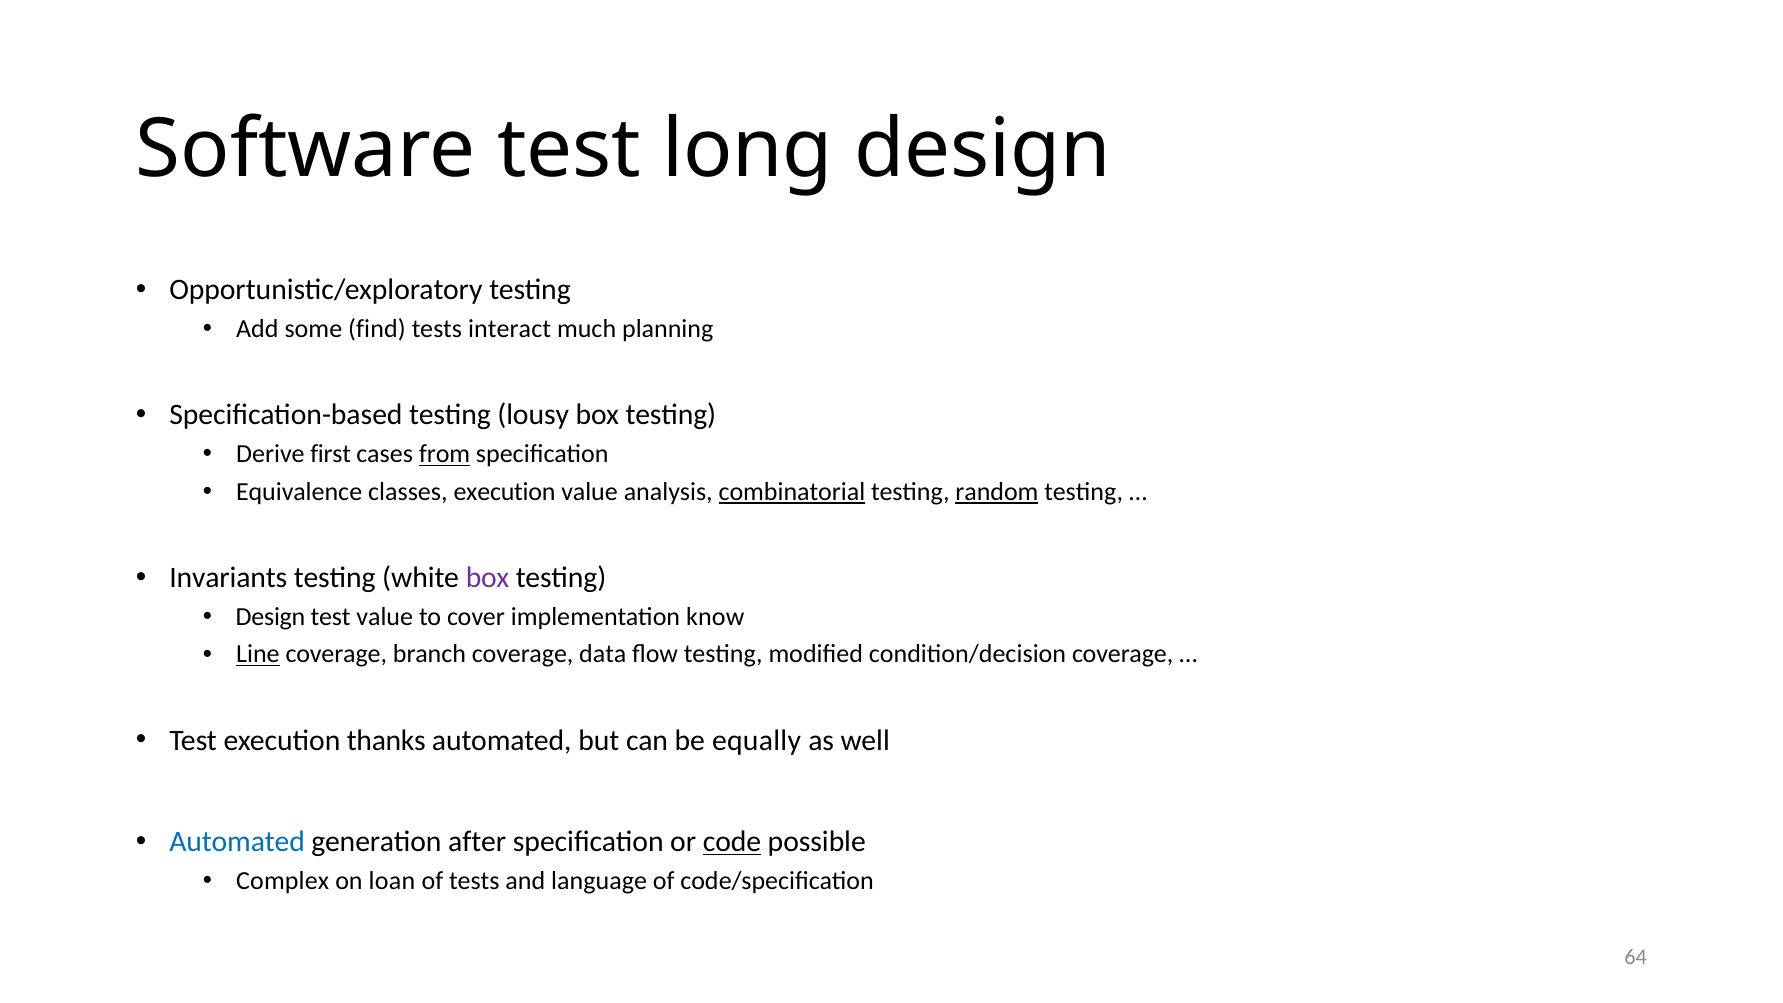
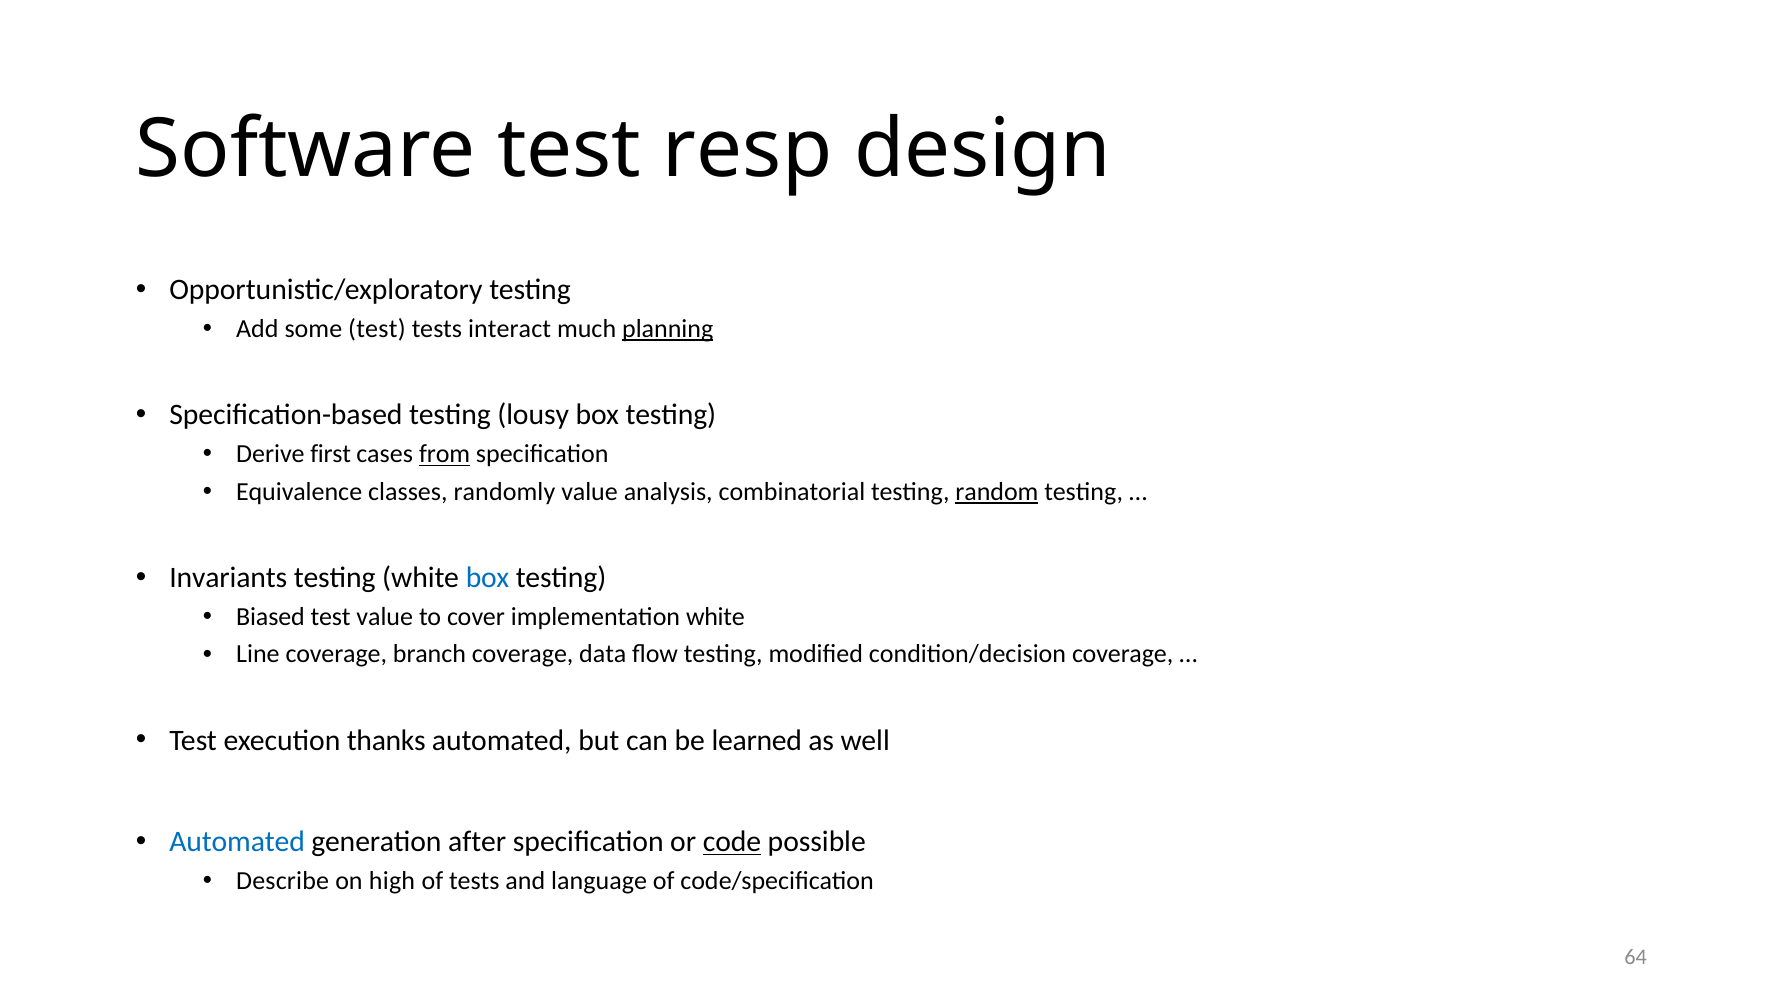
long: long -> resp
some find: find -> test
planning underline: none -> present
classes execution: execution -> randomly
combinatorial underline: present -> none
box at (488, 578) colour: purple -> blue
Design at (271, 617): Design -> Biased
implementation know: know -> white
Line underline: present -> none
equally: equally -> learned
Complex: Complex -> Describe
loan: loan -> high
